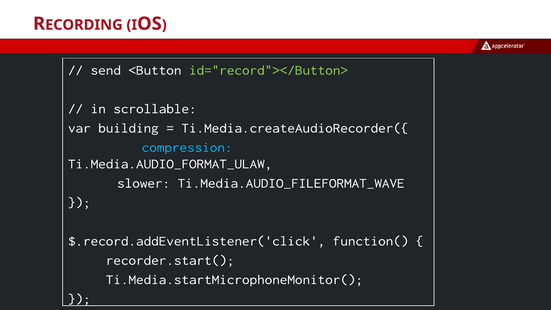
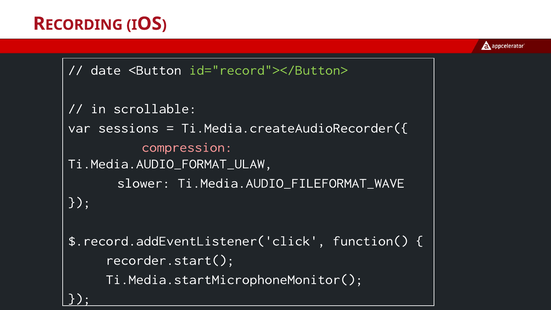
send: send -> date
building: building -> sessions
compression colour: light blue -> pink
